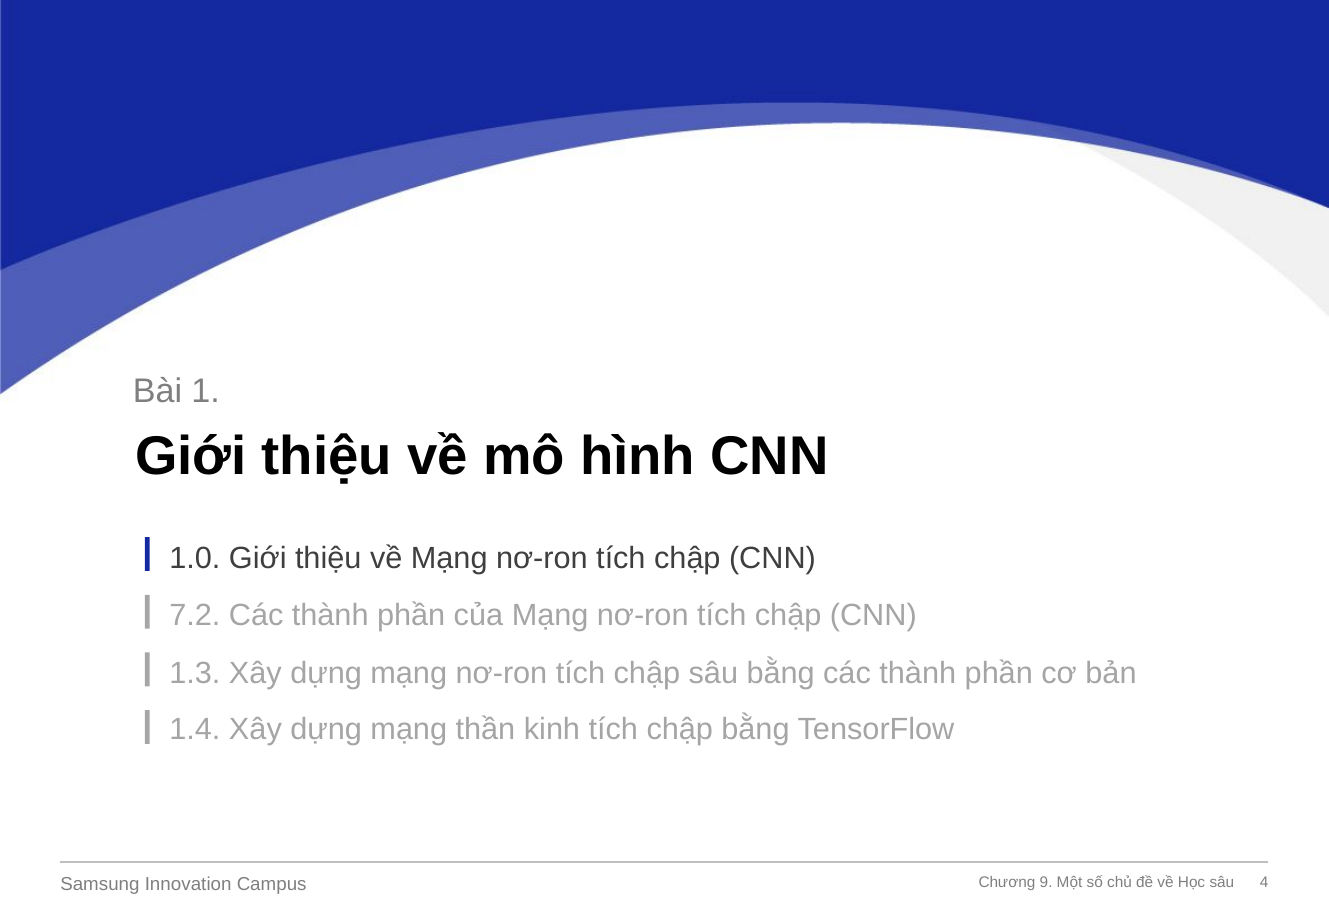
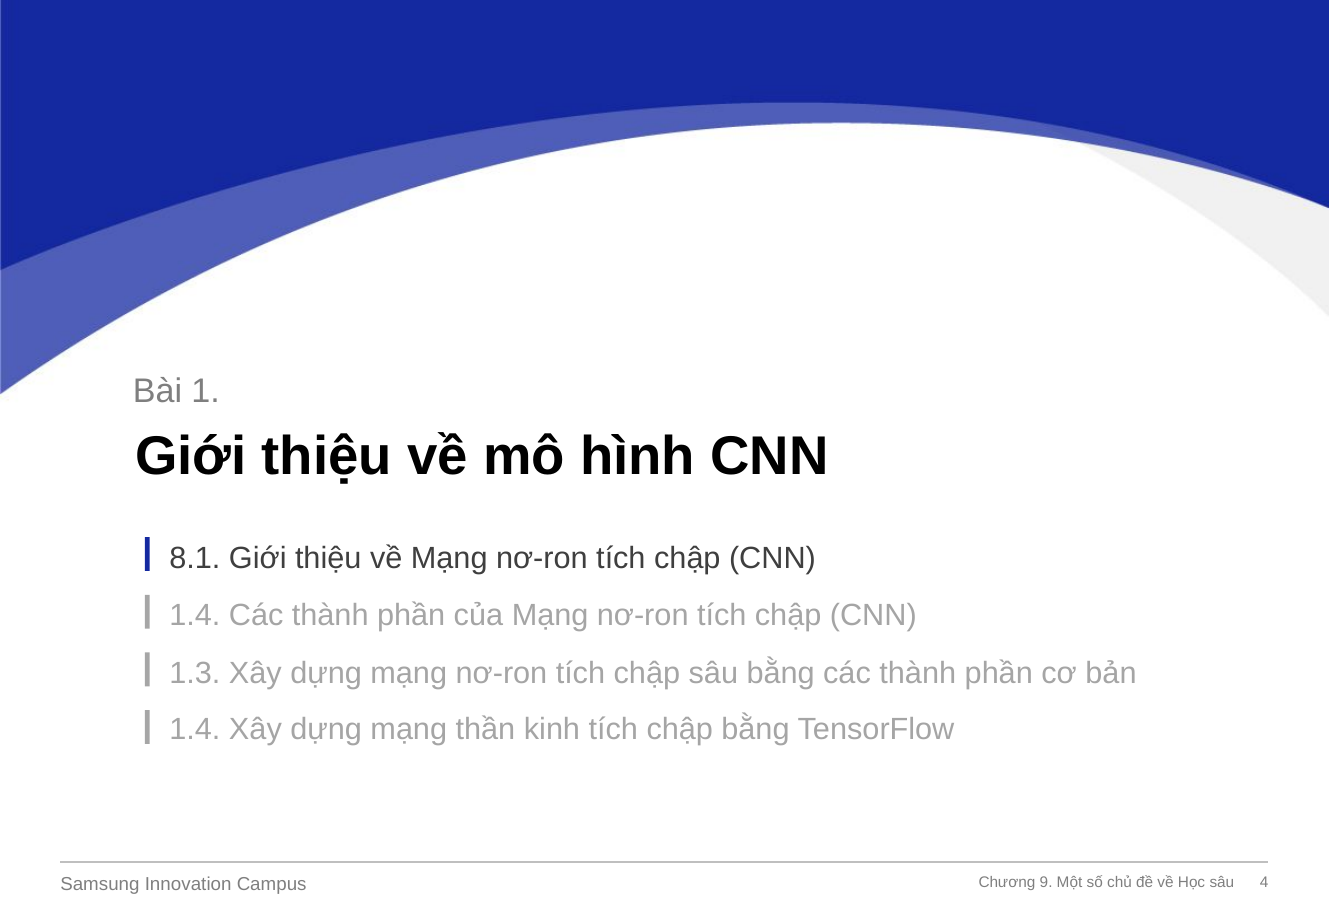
1.0: 1.0 -> 8.1
7.2 at (195, 616): 7.2 -> 1.4
